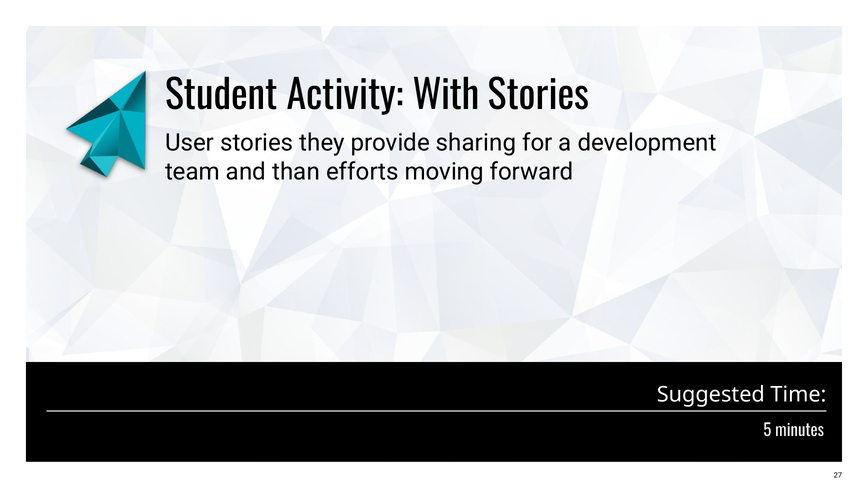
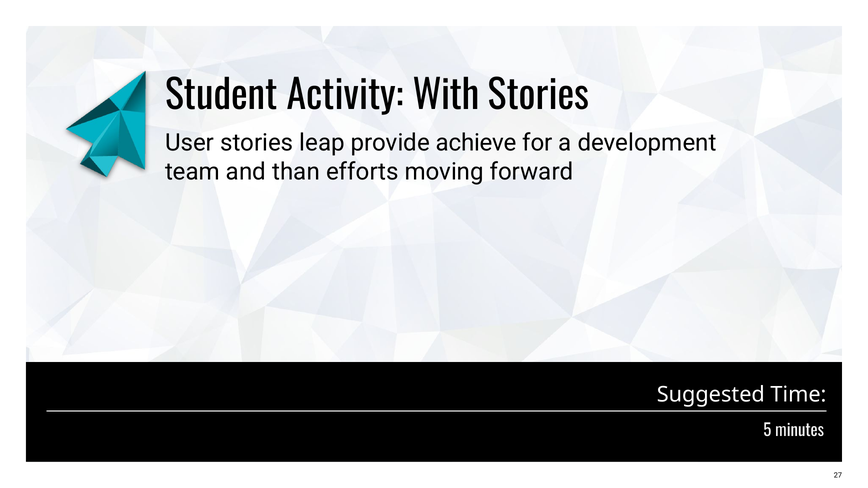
they: they -> leap
sharing: sharing -> achieve
